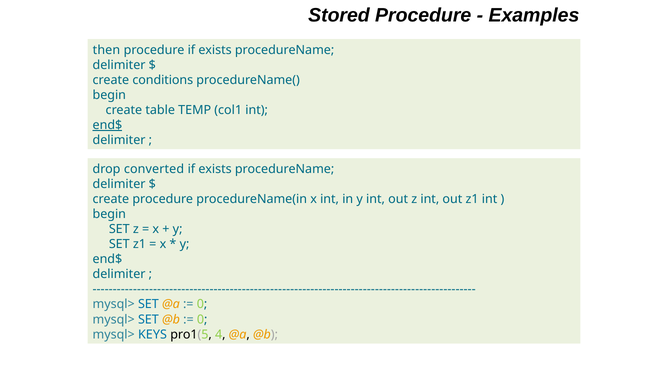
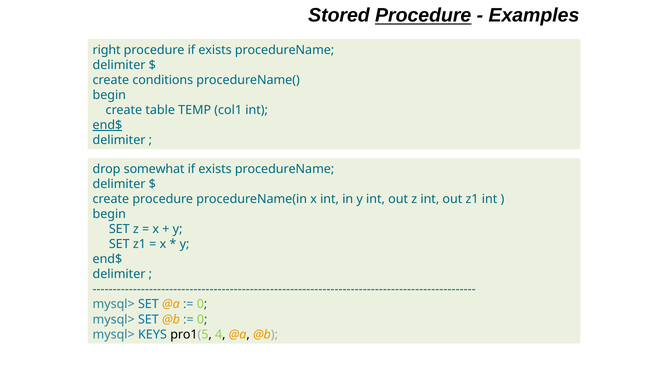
Procedure at (423, 16) underline: none -> present
then: then -> right
converted: converted -> somewhat
